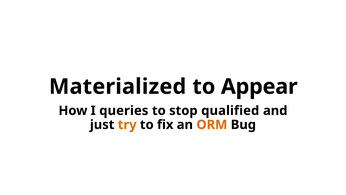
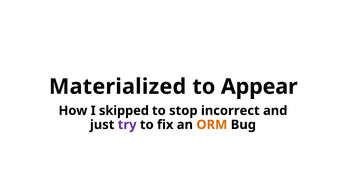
queries: queries -> skipped
qualified: qualified -> incorrect
try colour: orange -> purple
